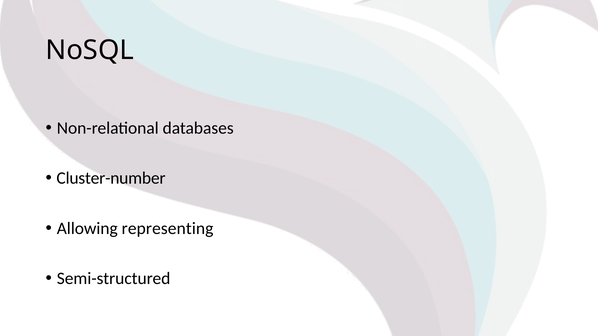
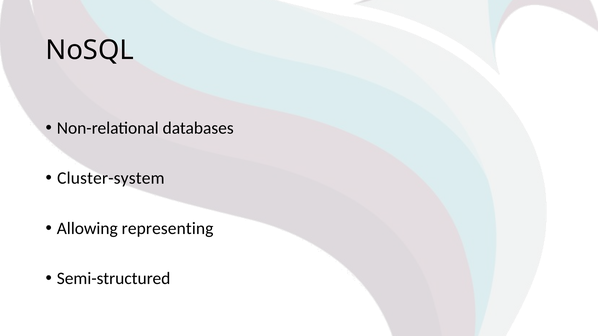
Cluster-number: Cluster-number -> Cluster-system
